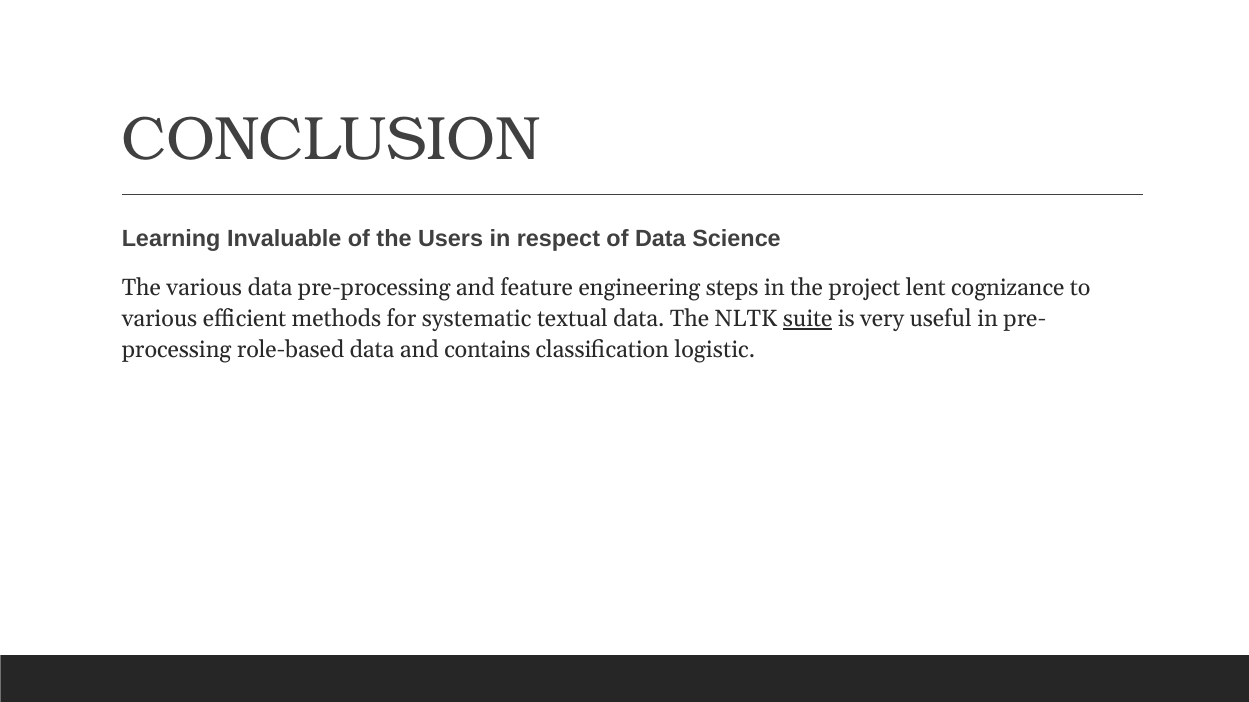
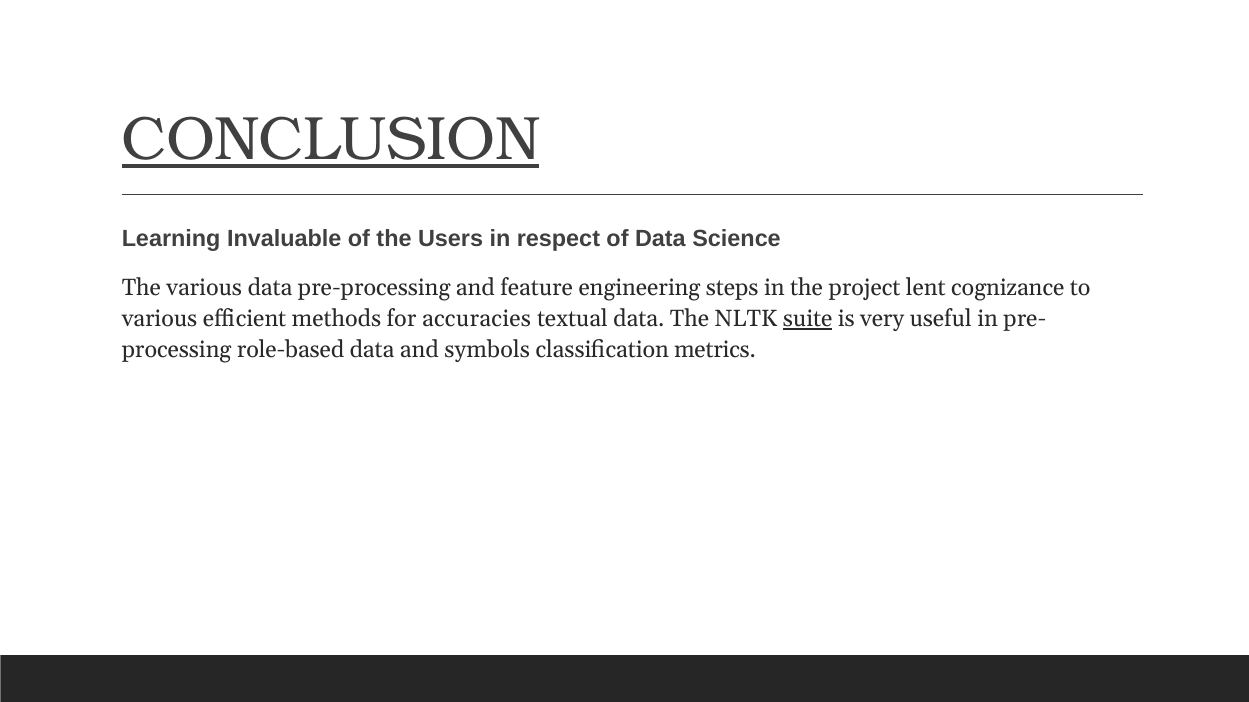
CONCLUSION underline: none -> present
systematic: systematic -> accuracies
contains: contains -> symbols
logistic: logistic -> metrics
